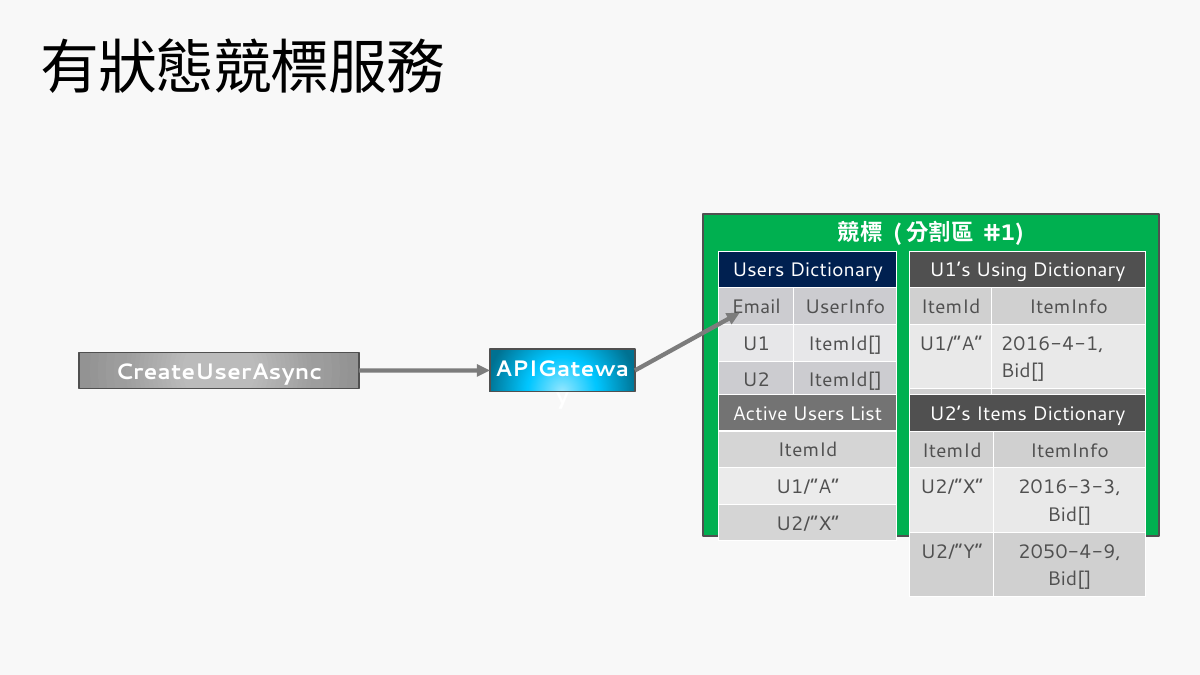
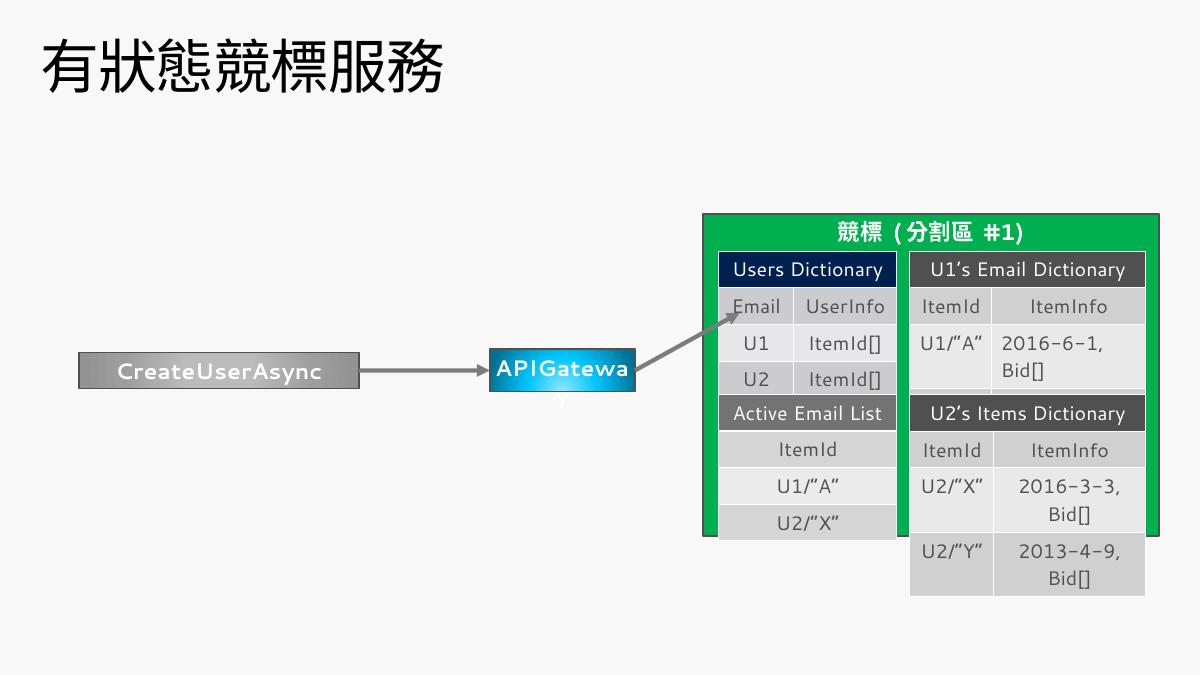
U1’s Using: Using -> Email
2016-4-1: 2016-4-1 -> 2016-6-1
Active Users: Users -> Email
2050-4-9: 2050-4-9 -> 2013-4-9
